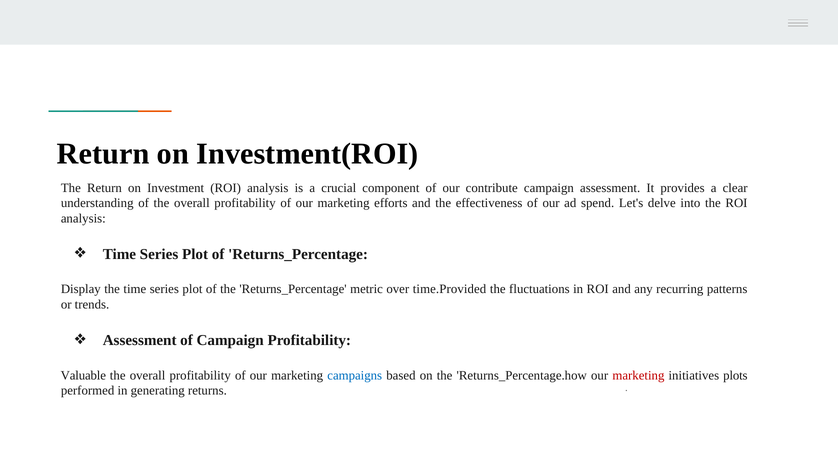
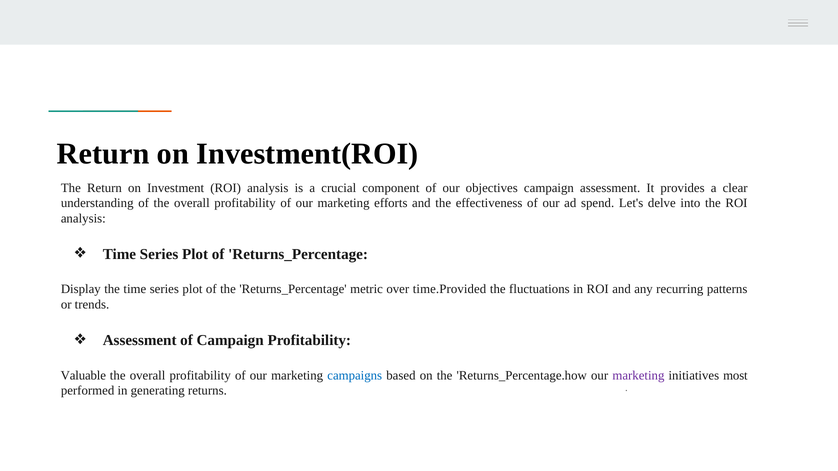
contribute: contribute -> objectives
marketing at (638, 376) colour: red -> purple
plots: plots -> most
